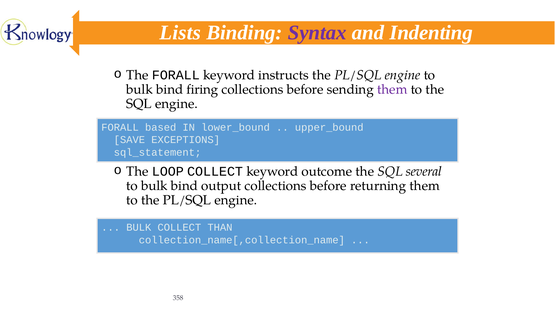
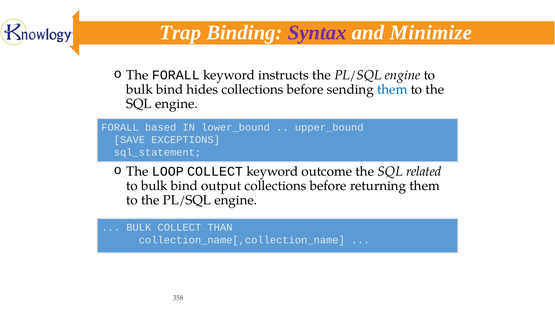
Lists: Lists -> Trap
Indenting: Indenting -> Minimize
firing: firing -> hides
them at (392, 89) colour: purple -> blue
several: several -> related
